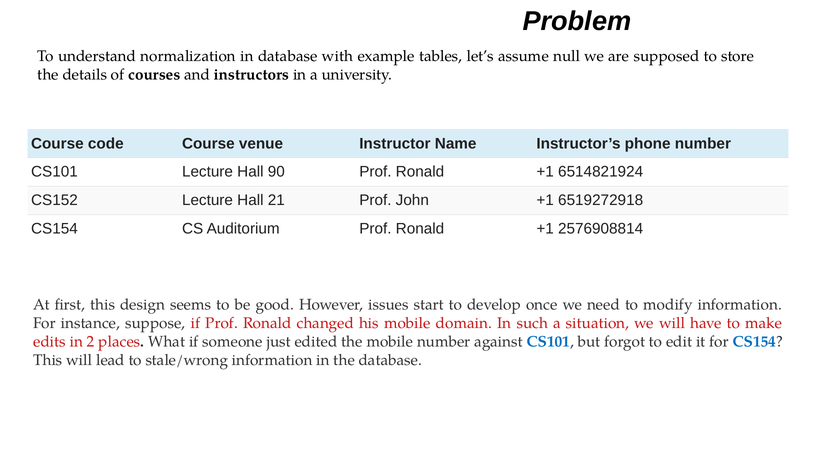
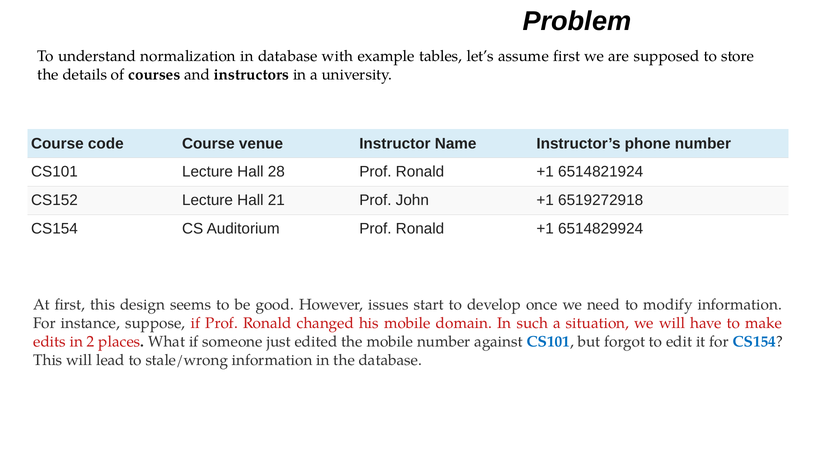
assume null: null -> first
90: 90 -> 28
2576908814: 2576908814 -> 6514829924
